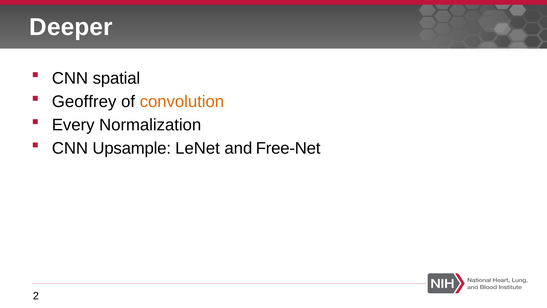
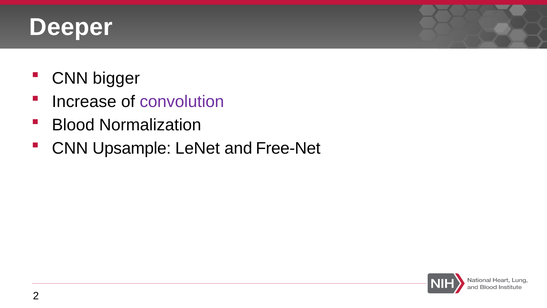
spatial: spatial -> bigger
Geoffrey: Geoffrey -> Increase
convolution colour: orange -> purple
Every: Every -> Blood
